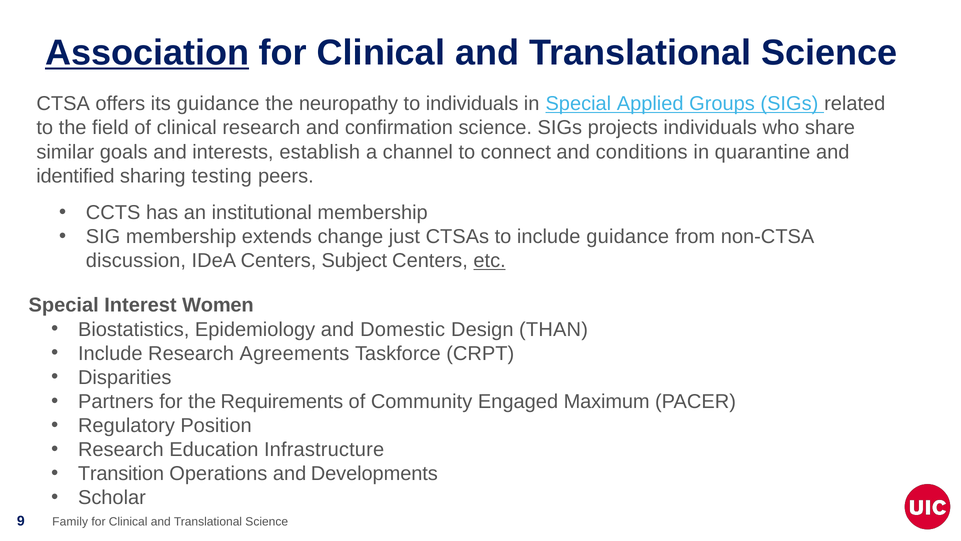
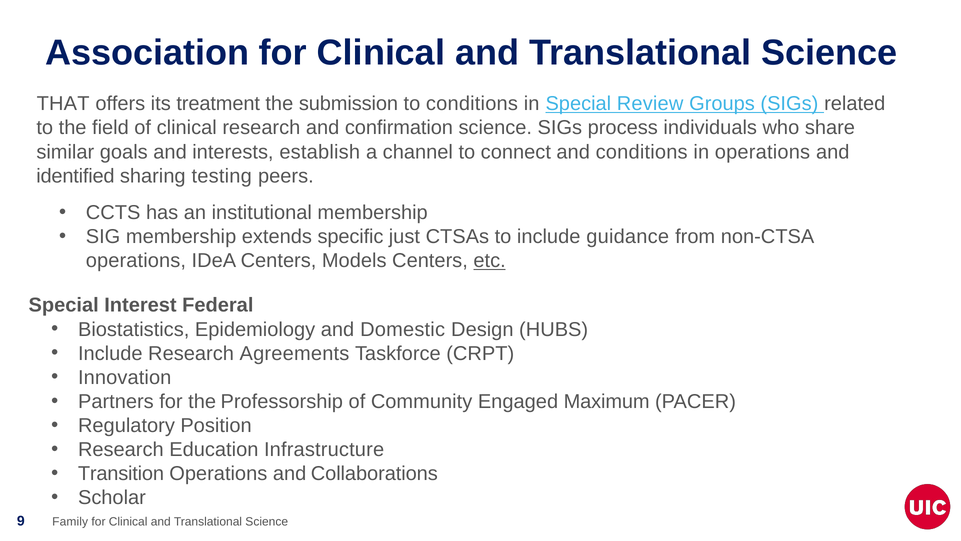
Association underline: present -> none
CTSA: CTSA -> THAT
its guidance: guidance -> treatment
neuropathy: neuropathy -> submission
to individuals: individuals -> conditions
Applied: Applied -> Review
projects: projects -> process
in quarantine: quarantine -> operations
change: change -> specific
discussion at (136, 261): discussion -> operations
Subject: Subject -> Models
Women: Women -> Federal
THAN: THAN -> HUBS
Disparities: Disparities -> Innovation
Requirements: Requirements -> Professorship
Developments: Developments -> Collaborations
